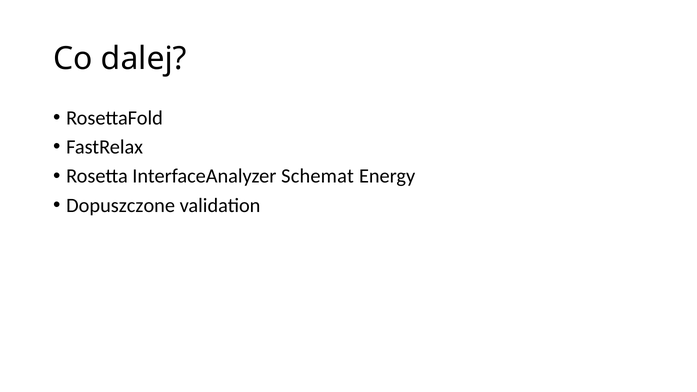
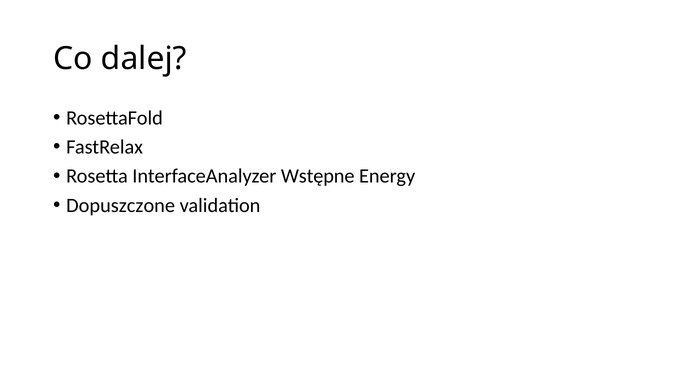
Schemat: Schemat -> Wstępne
